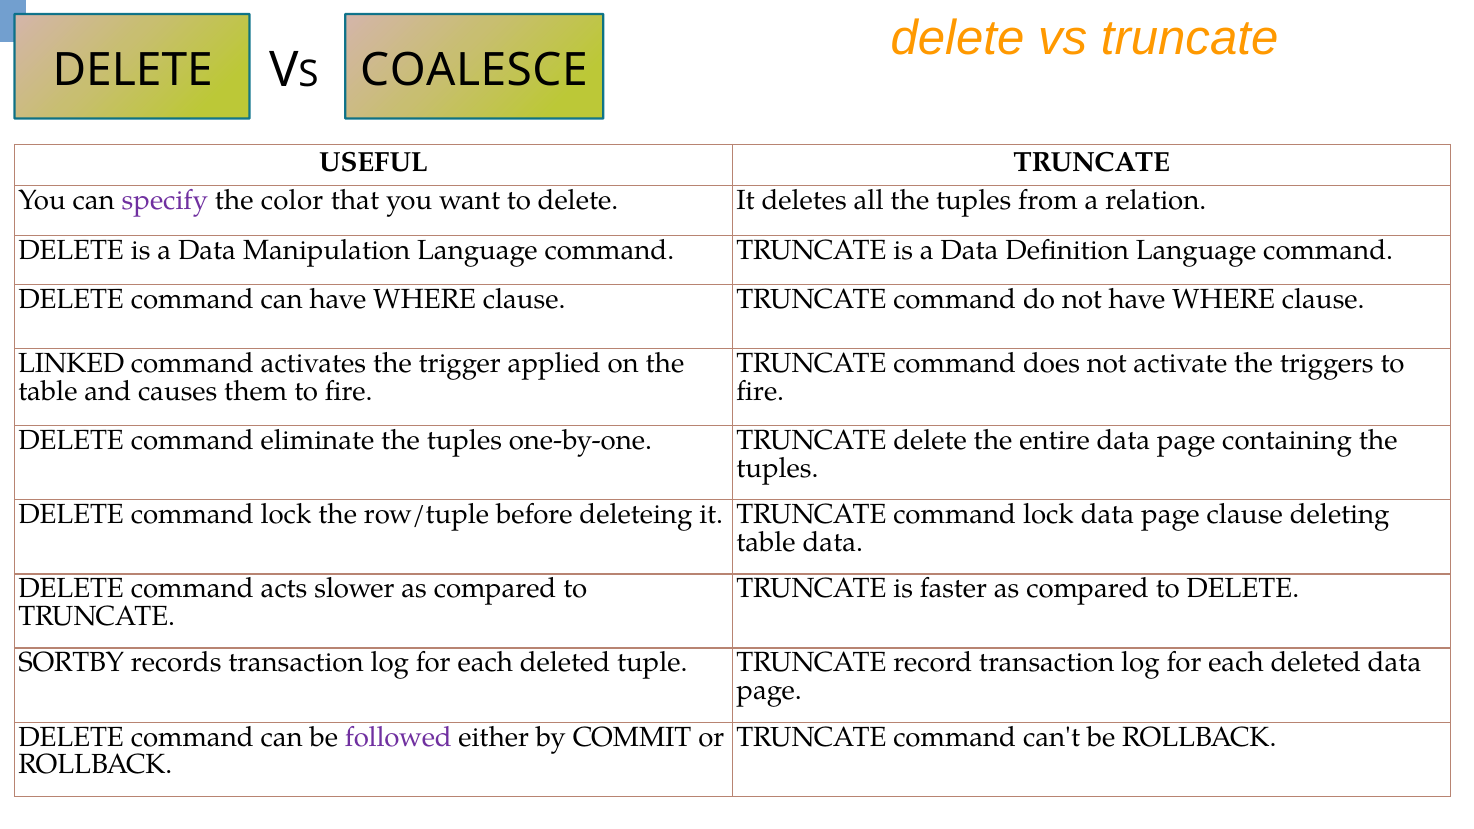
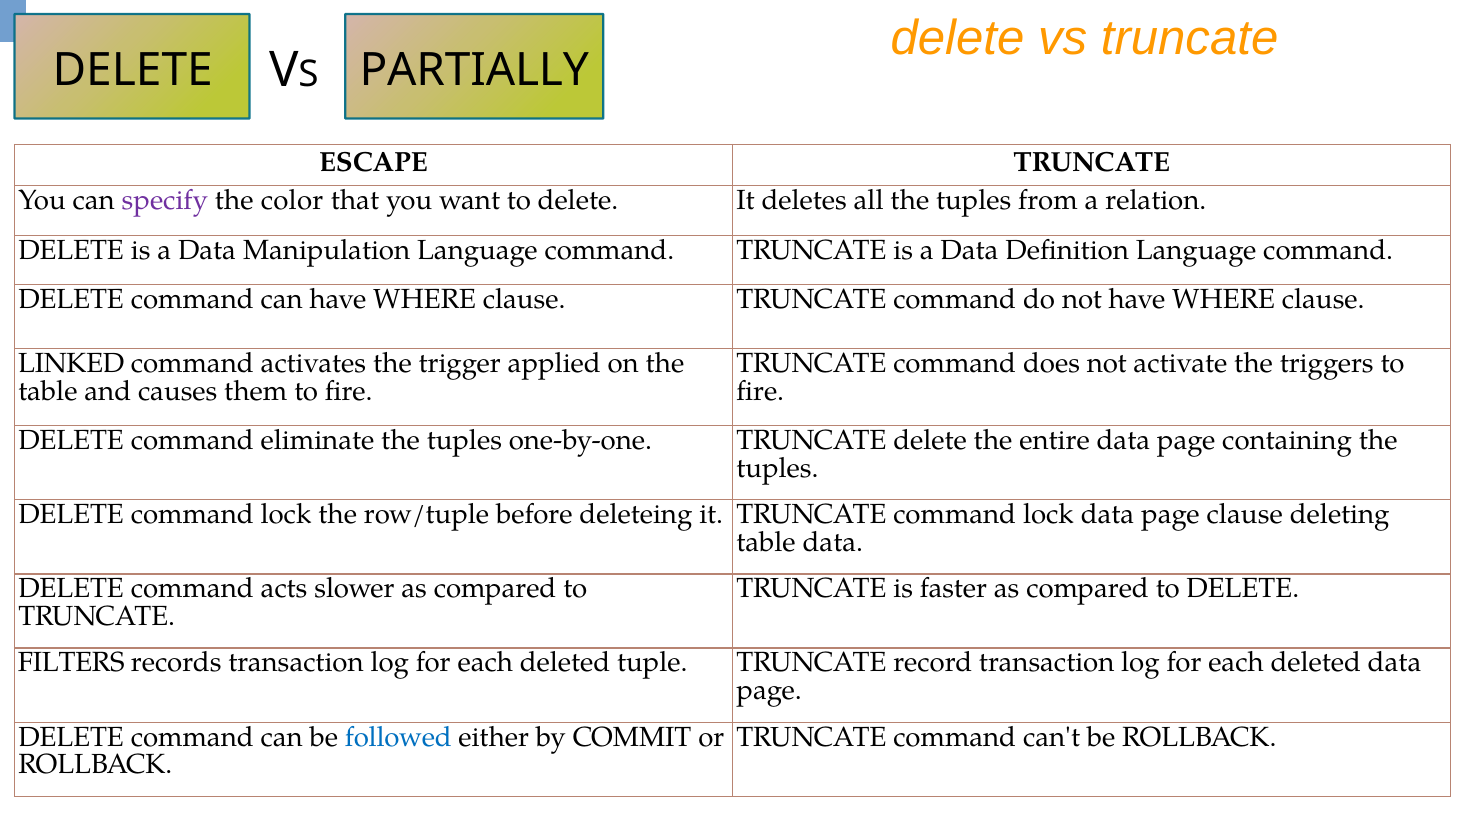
COALESCE: COALESCE -> PARTIALLY
USEFUL: USEFUL -> ESCAPE
SORTBY: SORTBY -> FILTERS
followed colour: purple -> blue
